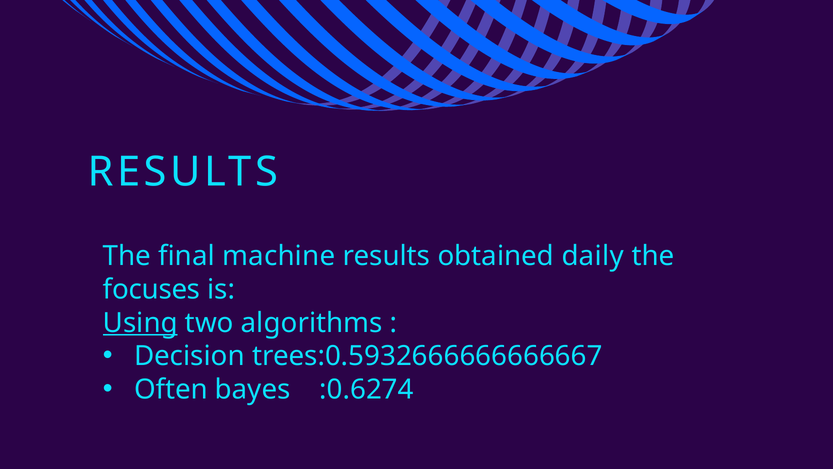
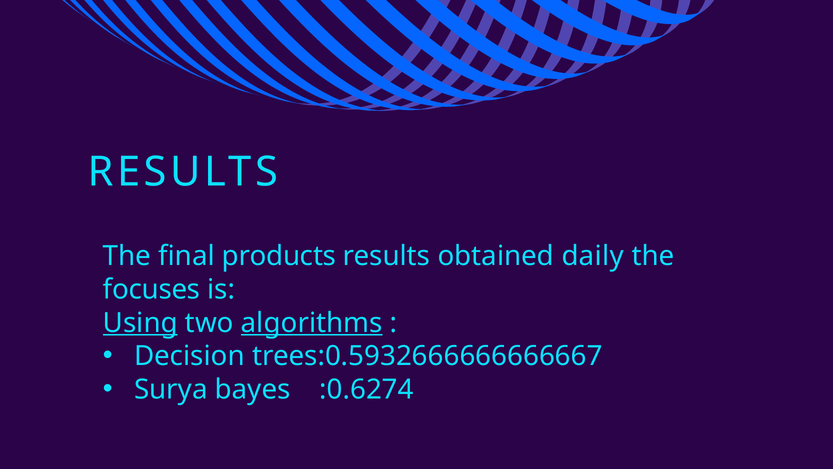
machine: machine -> products
algorithms underline: none -> present
Often: Often -> Surya
